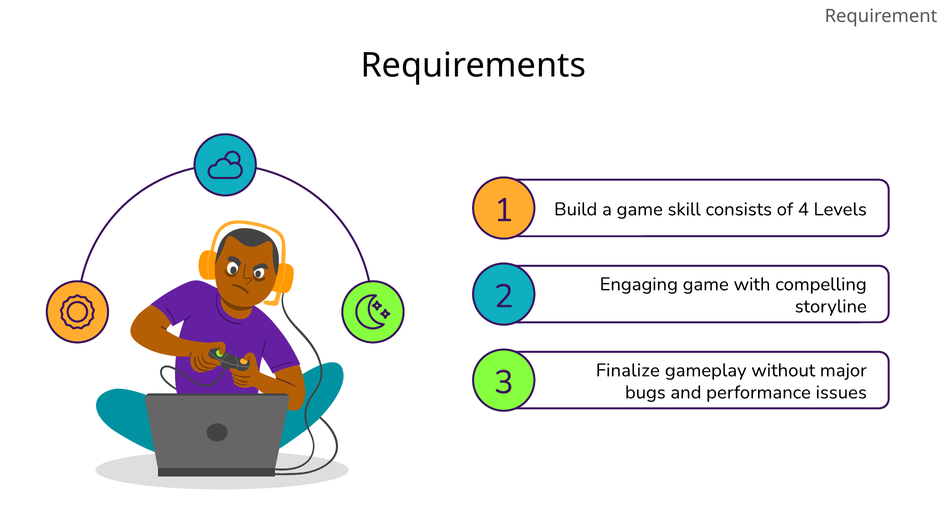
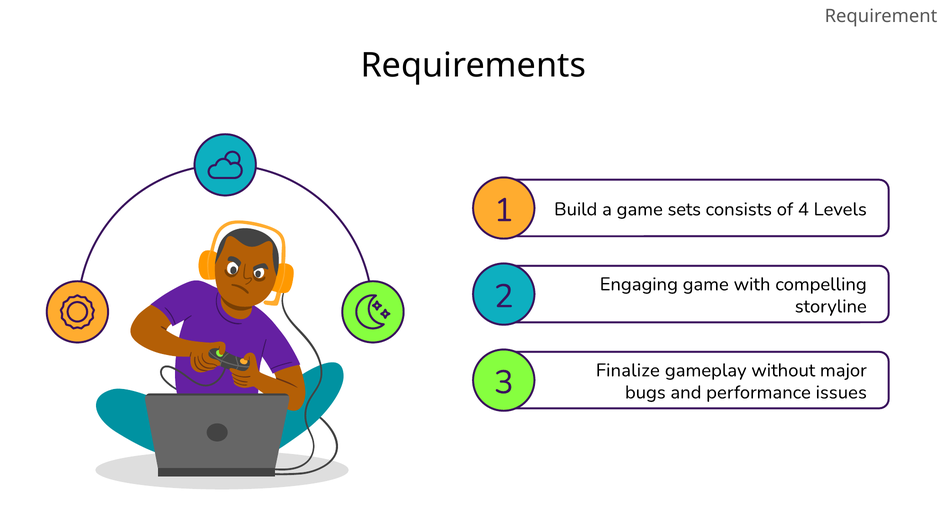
skill: skill -> sets
